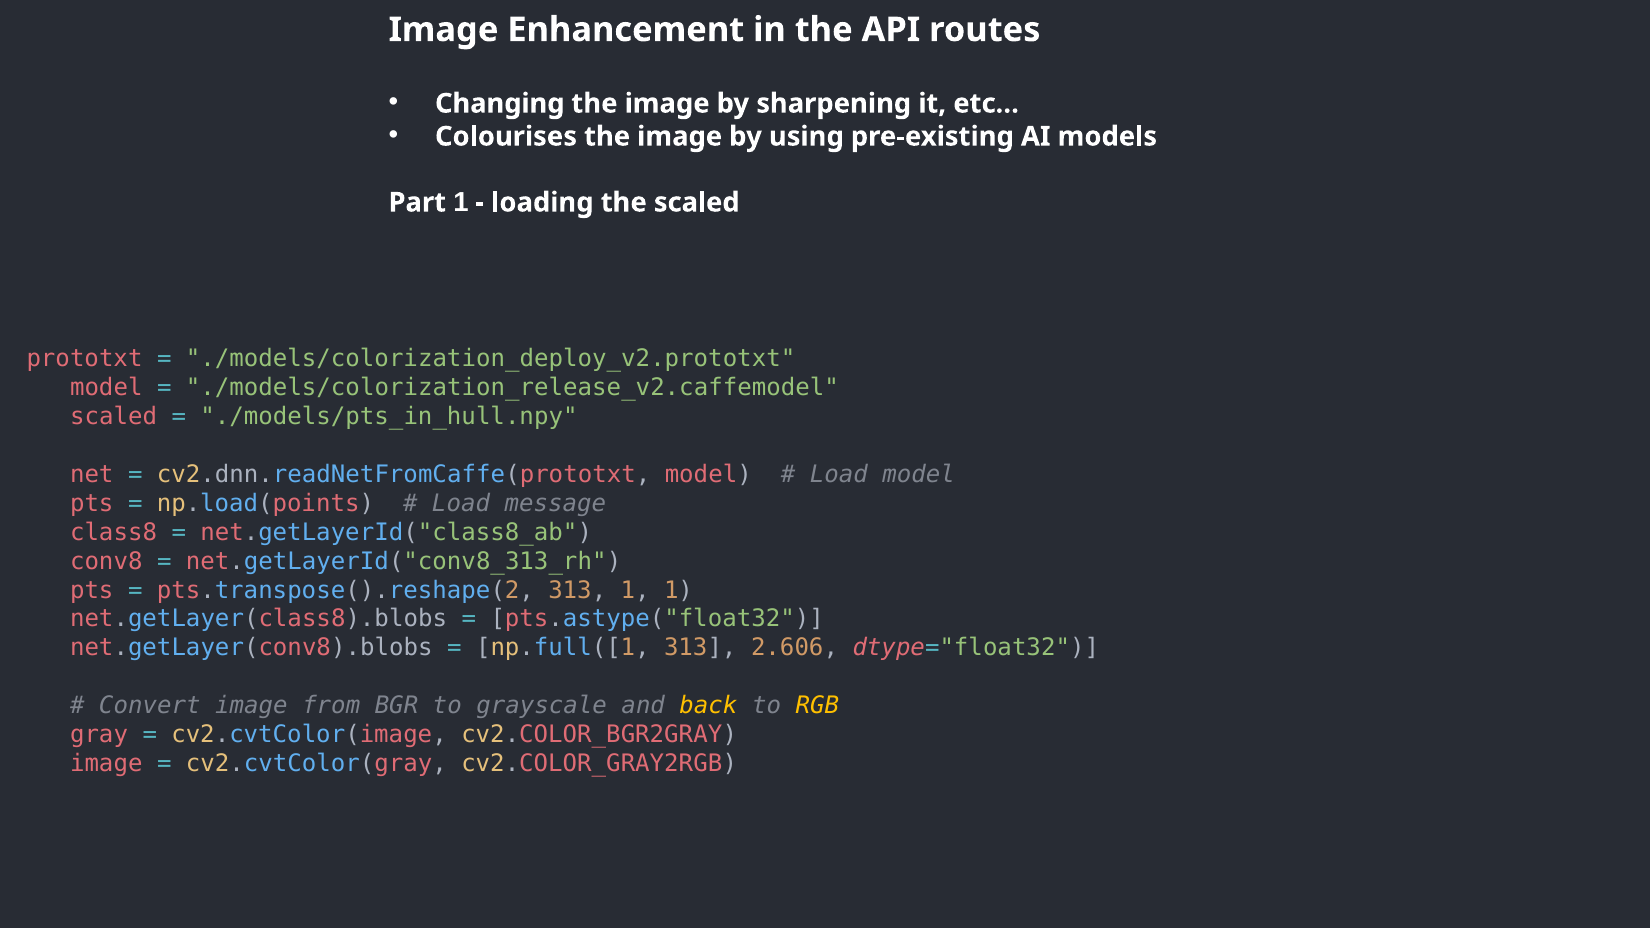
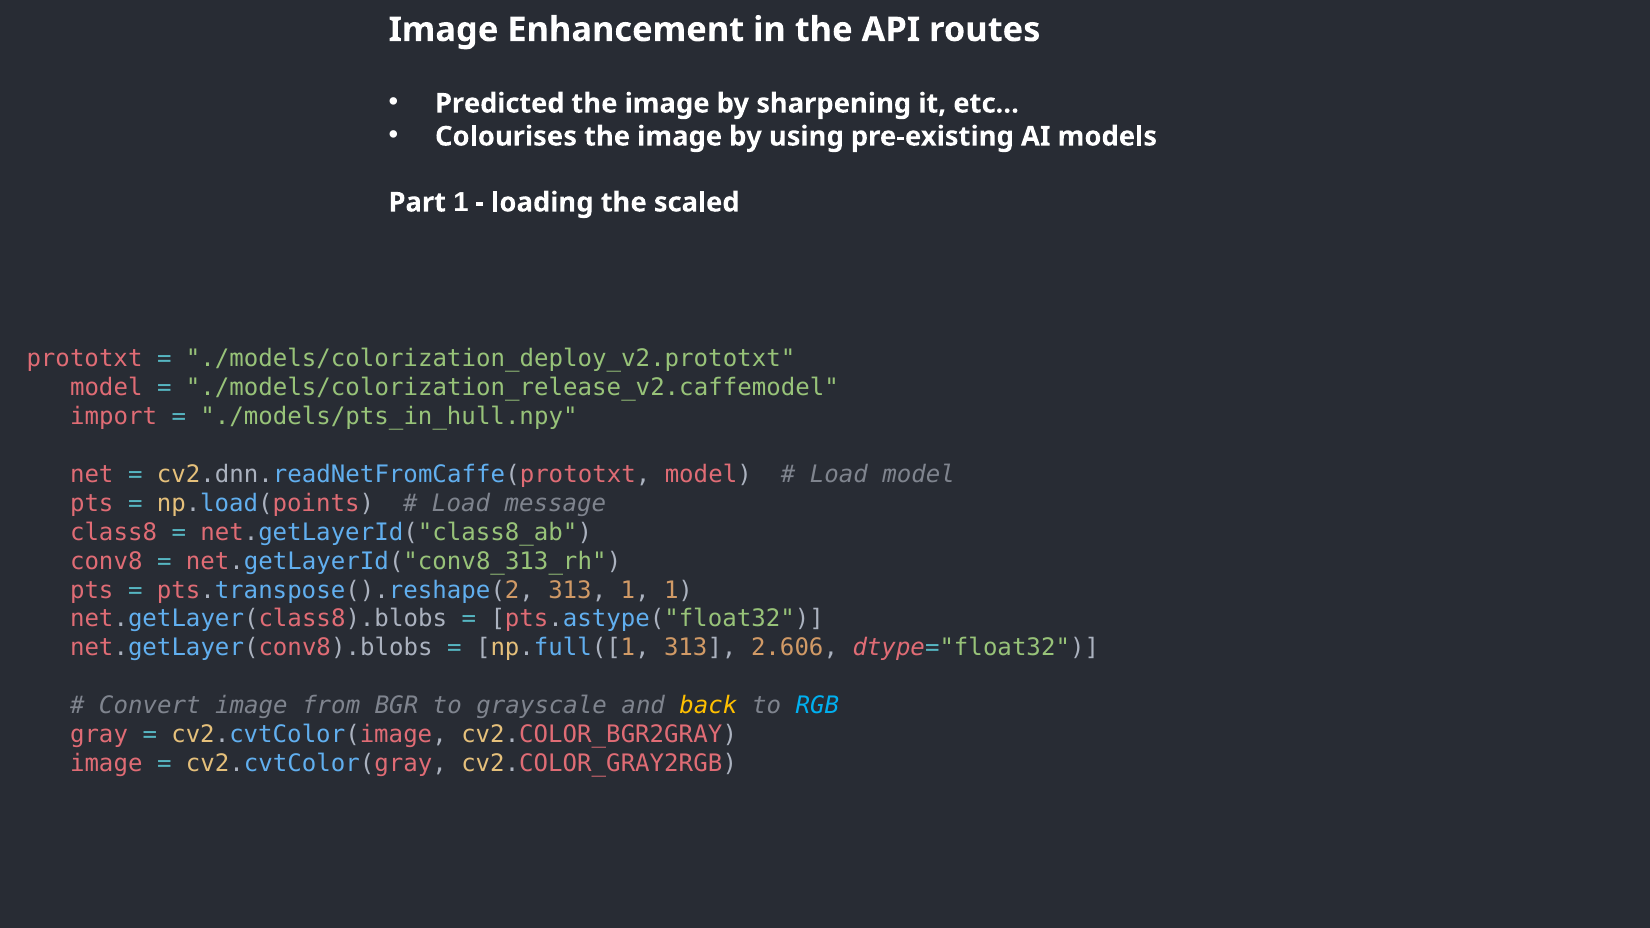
Changing: Changing -> Predicted
scaled at (114, 417): scaled -> import
RGB colour: yellow -> light blue
